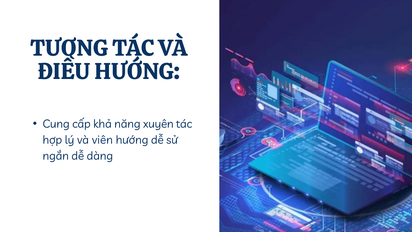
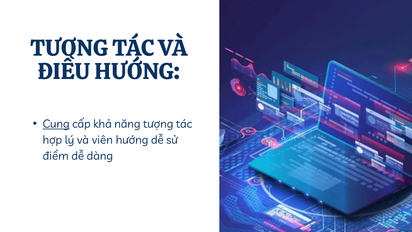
Cung underline: none -> present
xuyên: xuyên -> tượng
ngắn: ngắn -> điểm
